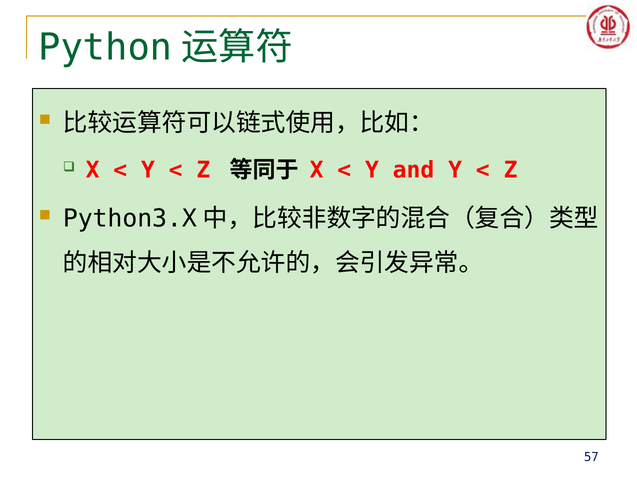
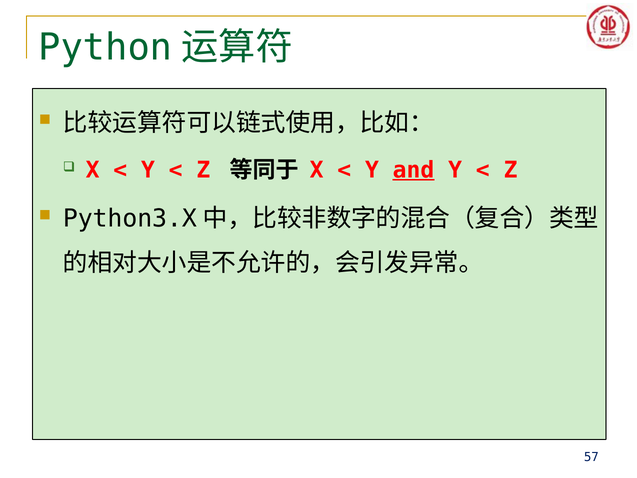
and underline: none -> present
